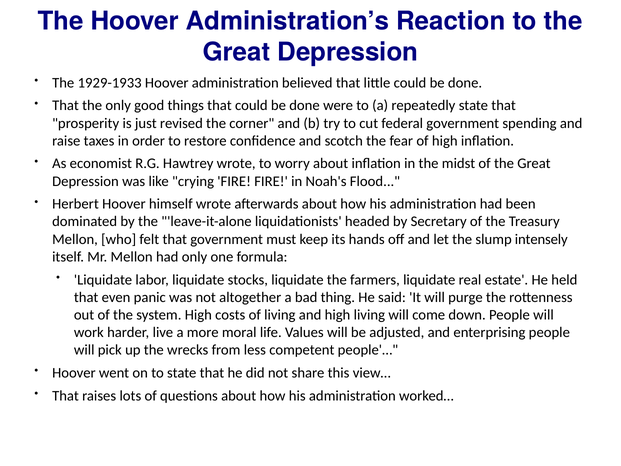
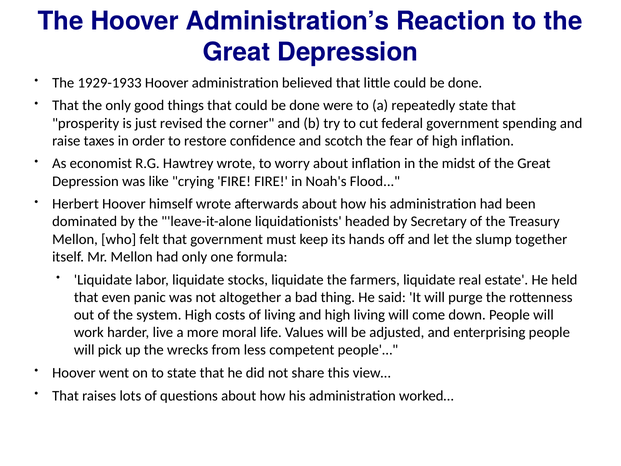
intensely: intensely -> together
